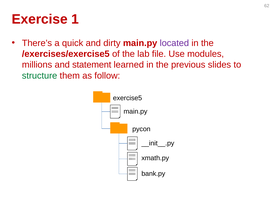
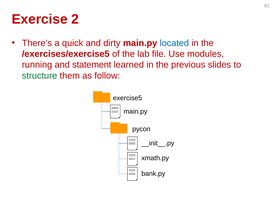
1: 1 -> 2
located colour: purple -> blue
millions: millions -> running
